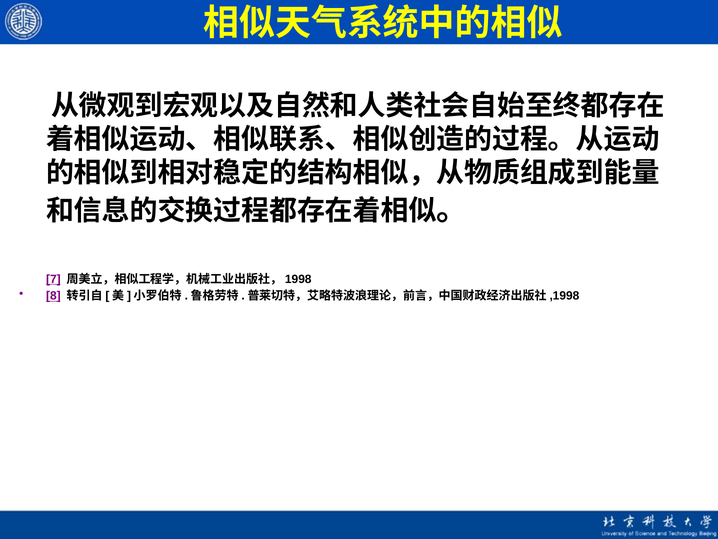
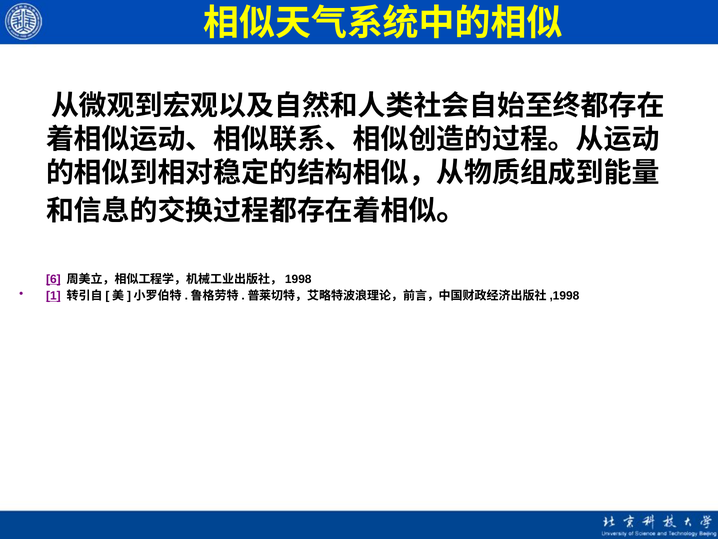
7: 7 -> 6
8: 8 -> 1
